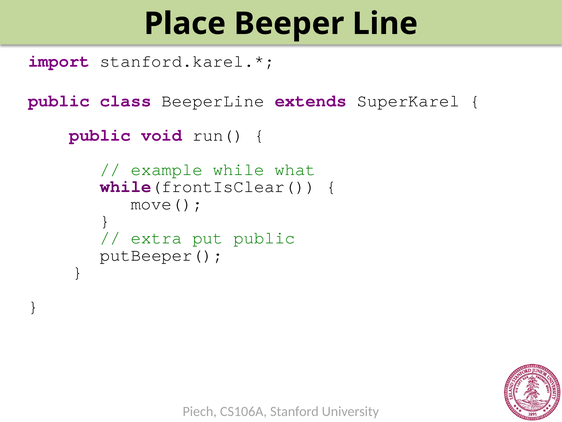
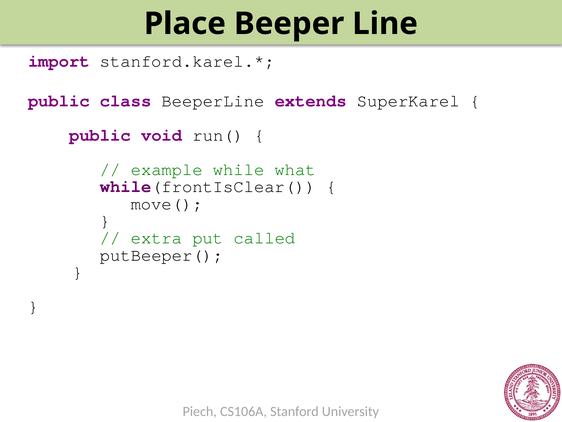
put public: public -> called
